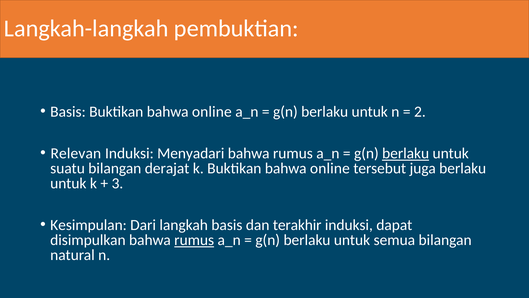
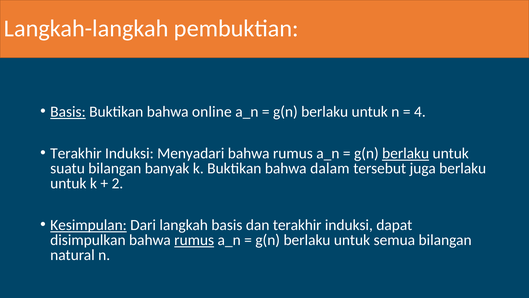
Basis at (68, 112) underline: none -> present
2: 2 -> 4
Relevan at (76, 153): Relevan -> Terakhir
derajat: derajat -> banyak
k Buktikan bahwa online: online -> dalam
3: 3 -> 2
Kesimpulan underline: none -> present
